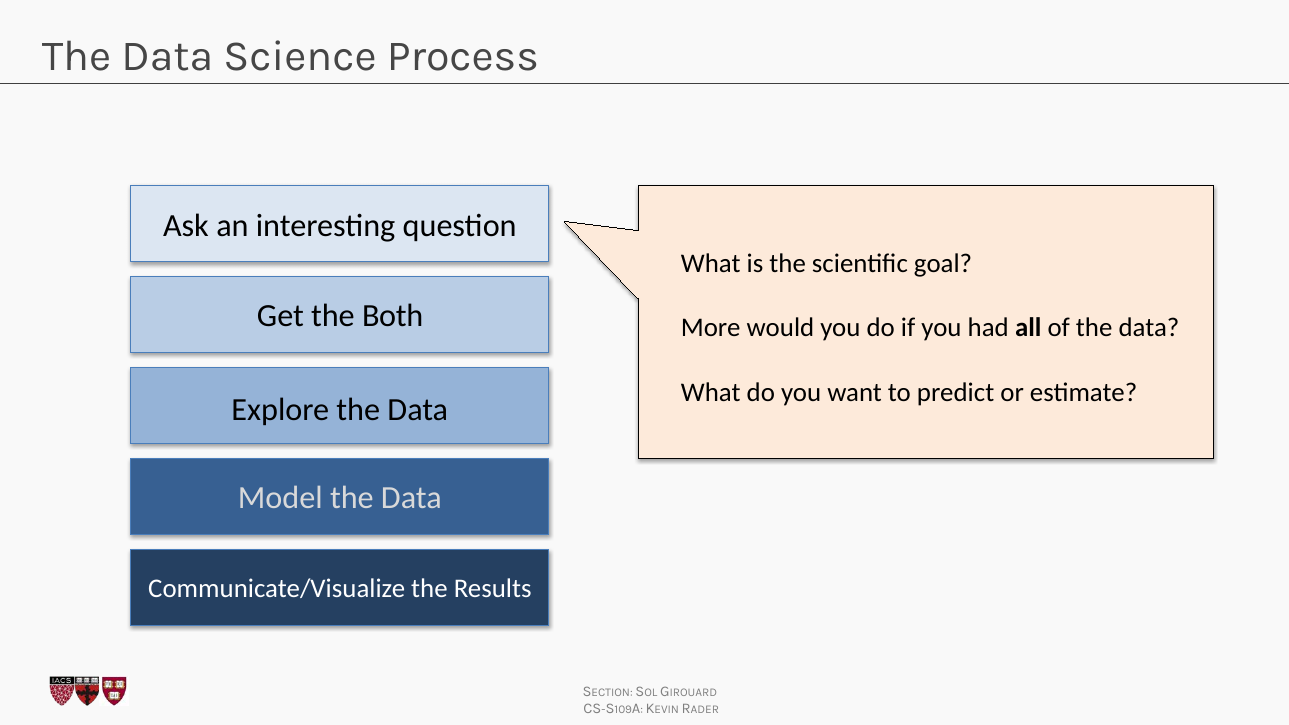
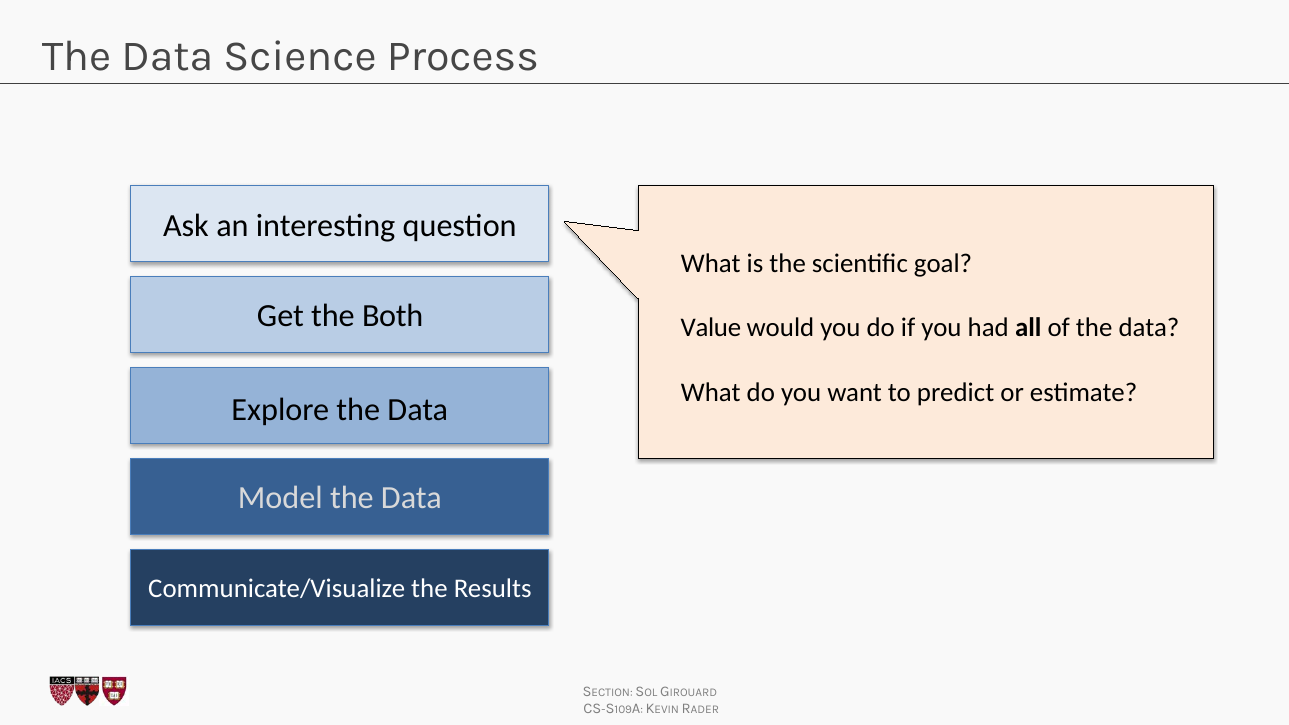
More: More -> Value
